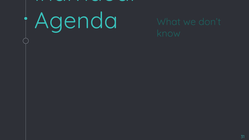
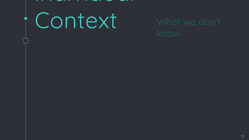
Agenda: Agenda -> Context
